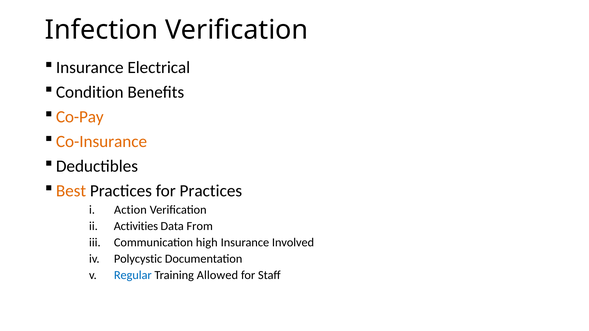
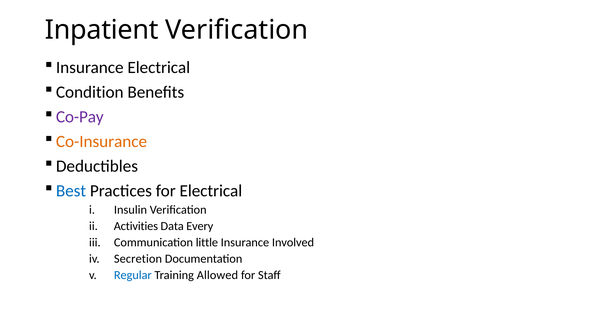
Infection: Infection -> Inpatient
Co-Pay colour: orange -> purple
Best colour: orange -> blue
for Practices: Practices -> Electrical
Action: Action -> Insulin
From: From -> Every
high: high -> little
Polycystic: Polycystic -> Secretion
